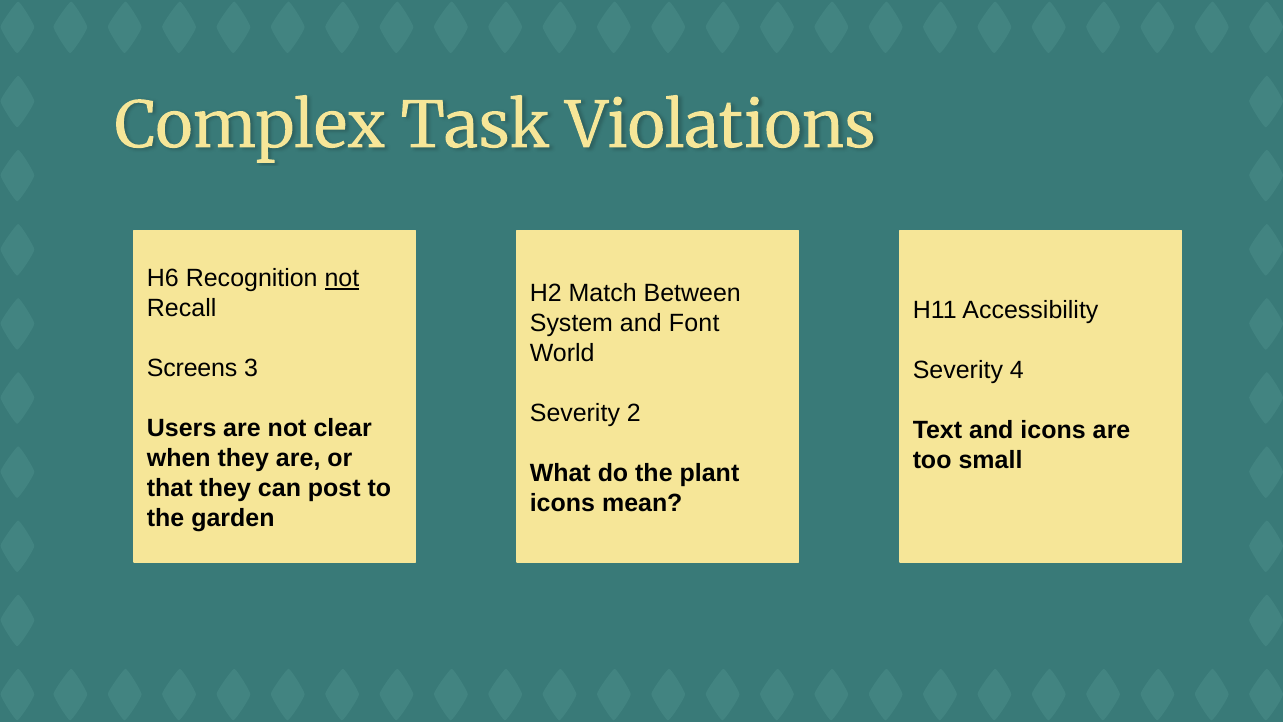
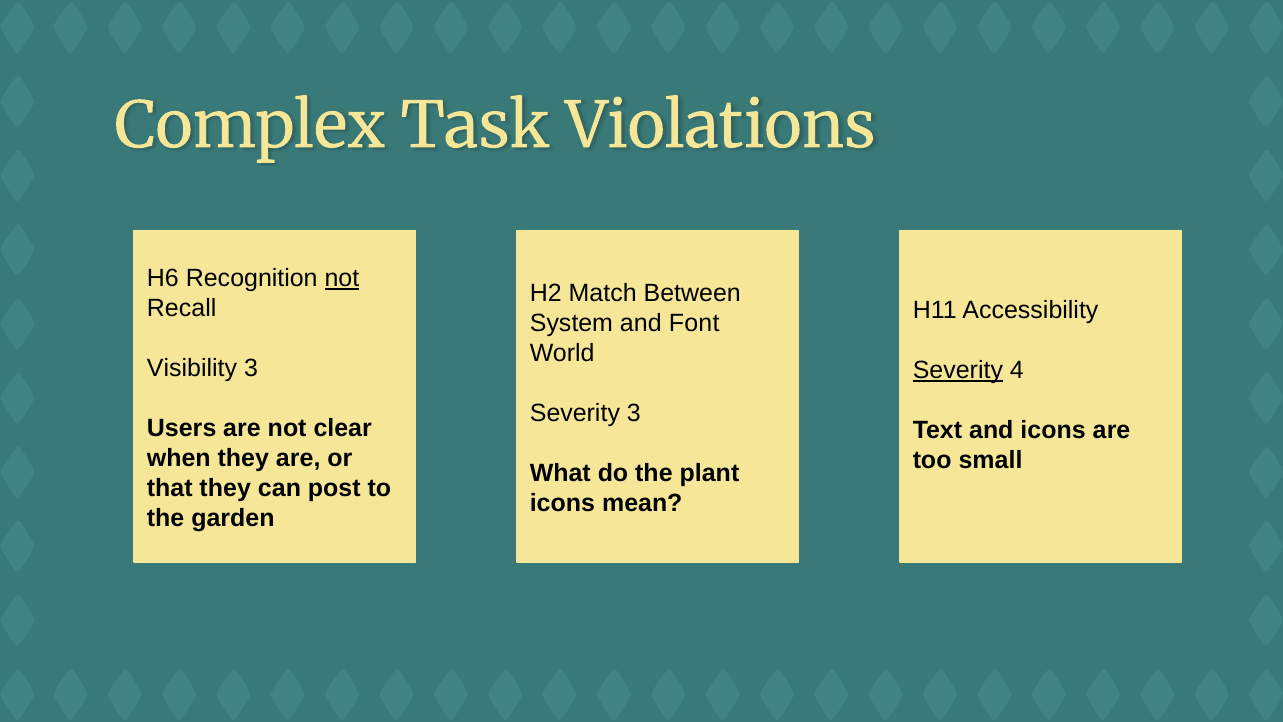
Screens: Screens -> Visibility
Severity at (958, 370) underline: none -> present
Severity 2: 2 -> 3
